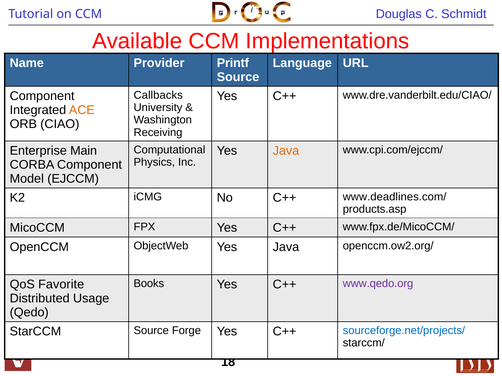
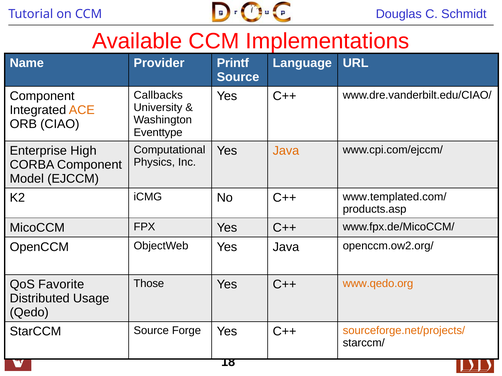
Receiving: Receiving -> Eventtype
Main: Main -> High
www.deadlines.com/: www.deadlines.com/ -> www.templated.com/
Books: Books -> Those
www.qedo.org colour: purple -> orange
sourceforge.net/projects/ colour: blue -> orange
